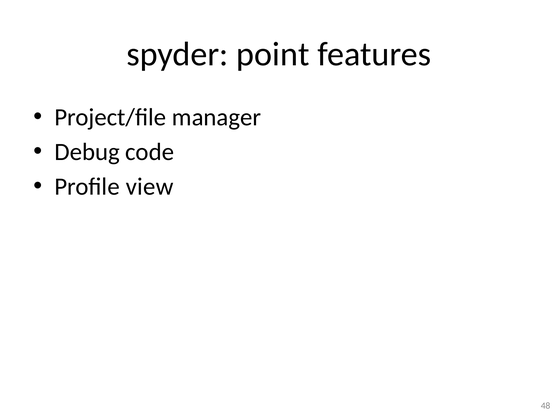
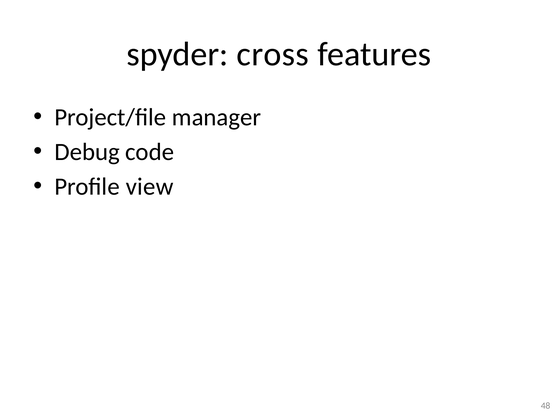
point: point -> cross
